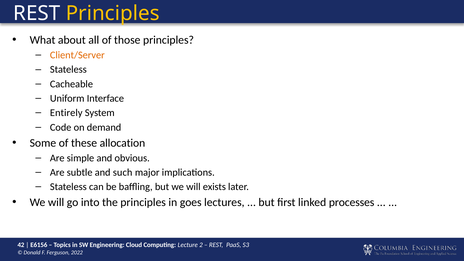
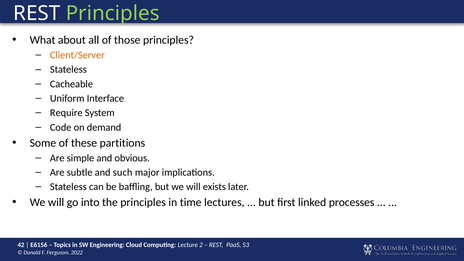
Principles at (113, 13) colour: yellow -> light green
Entirely: Entirely -> Require
allocation: allocation -> partitions
goes: goes -> time
